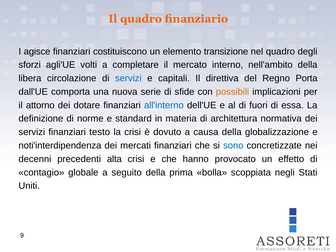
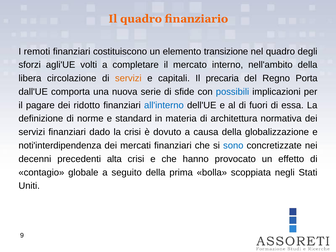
agisce: agisce -> remoti
servizi at (128, 78) colour: blue -> orange
direttiva: direttiva -> precaria
possibili colour: orange -> blue
attorno: attorno -> pagare
dotare: dotare -> ridotto
testo: testo -> dado
